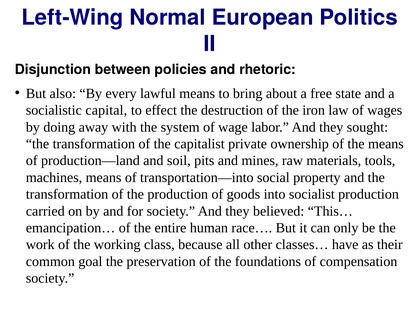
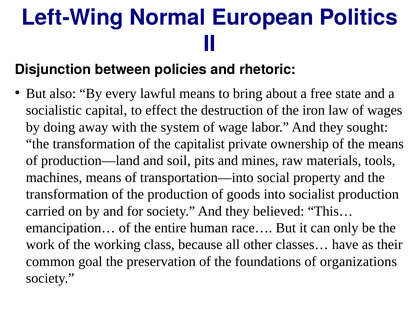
compensation: compensation -> organizations
